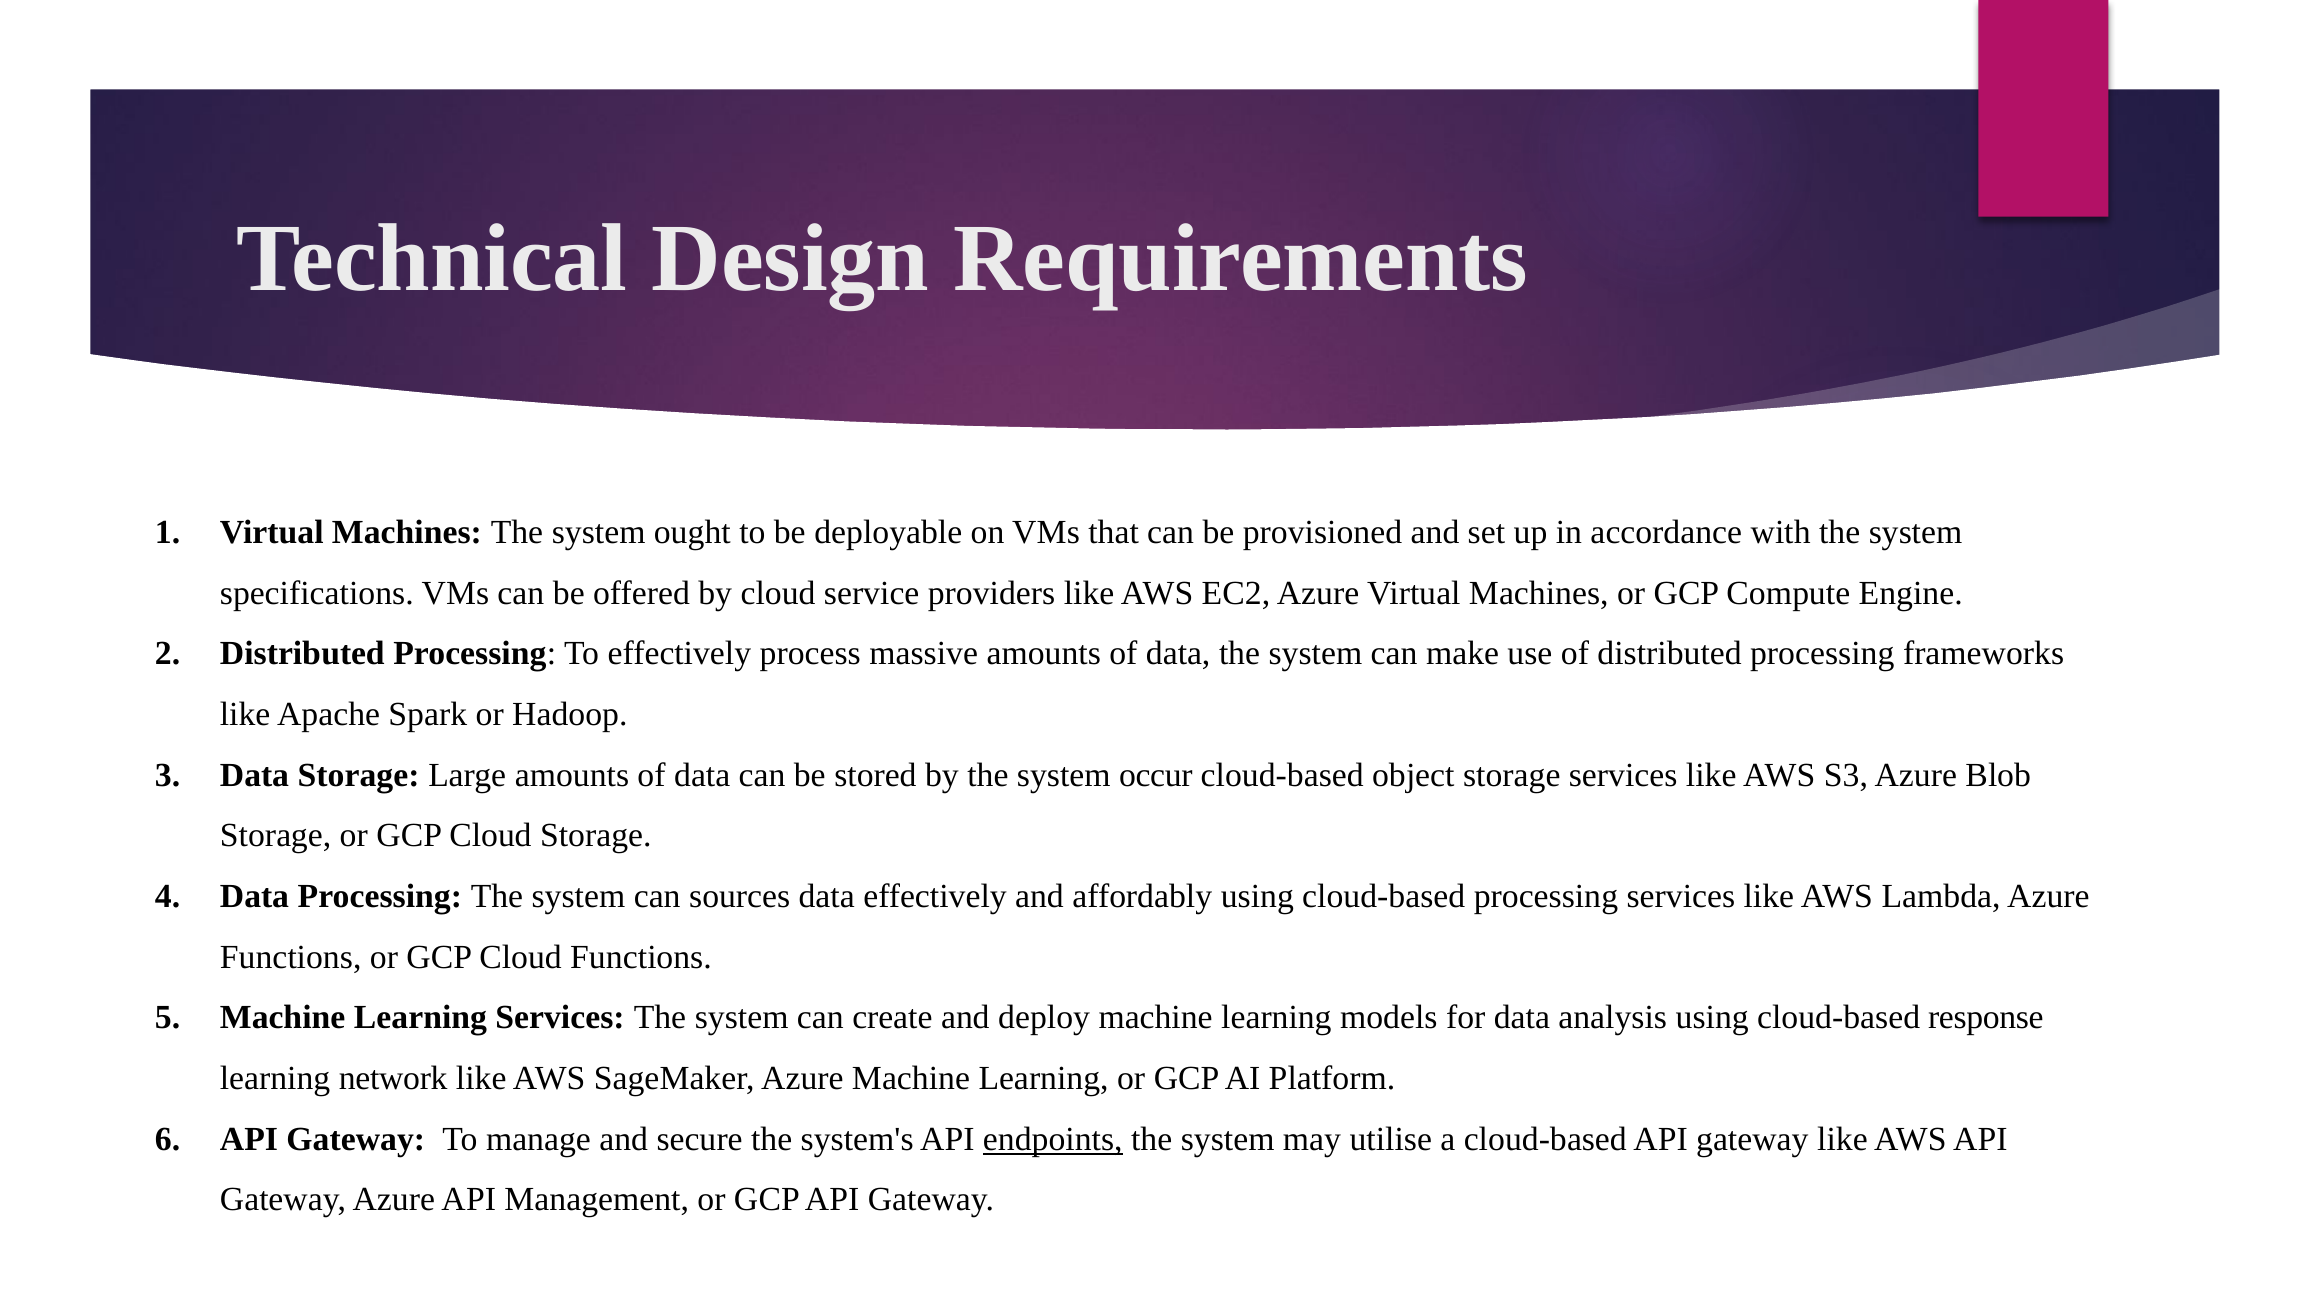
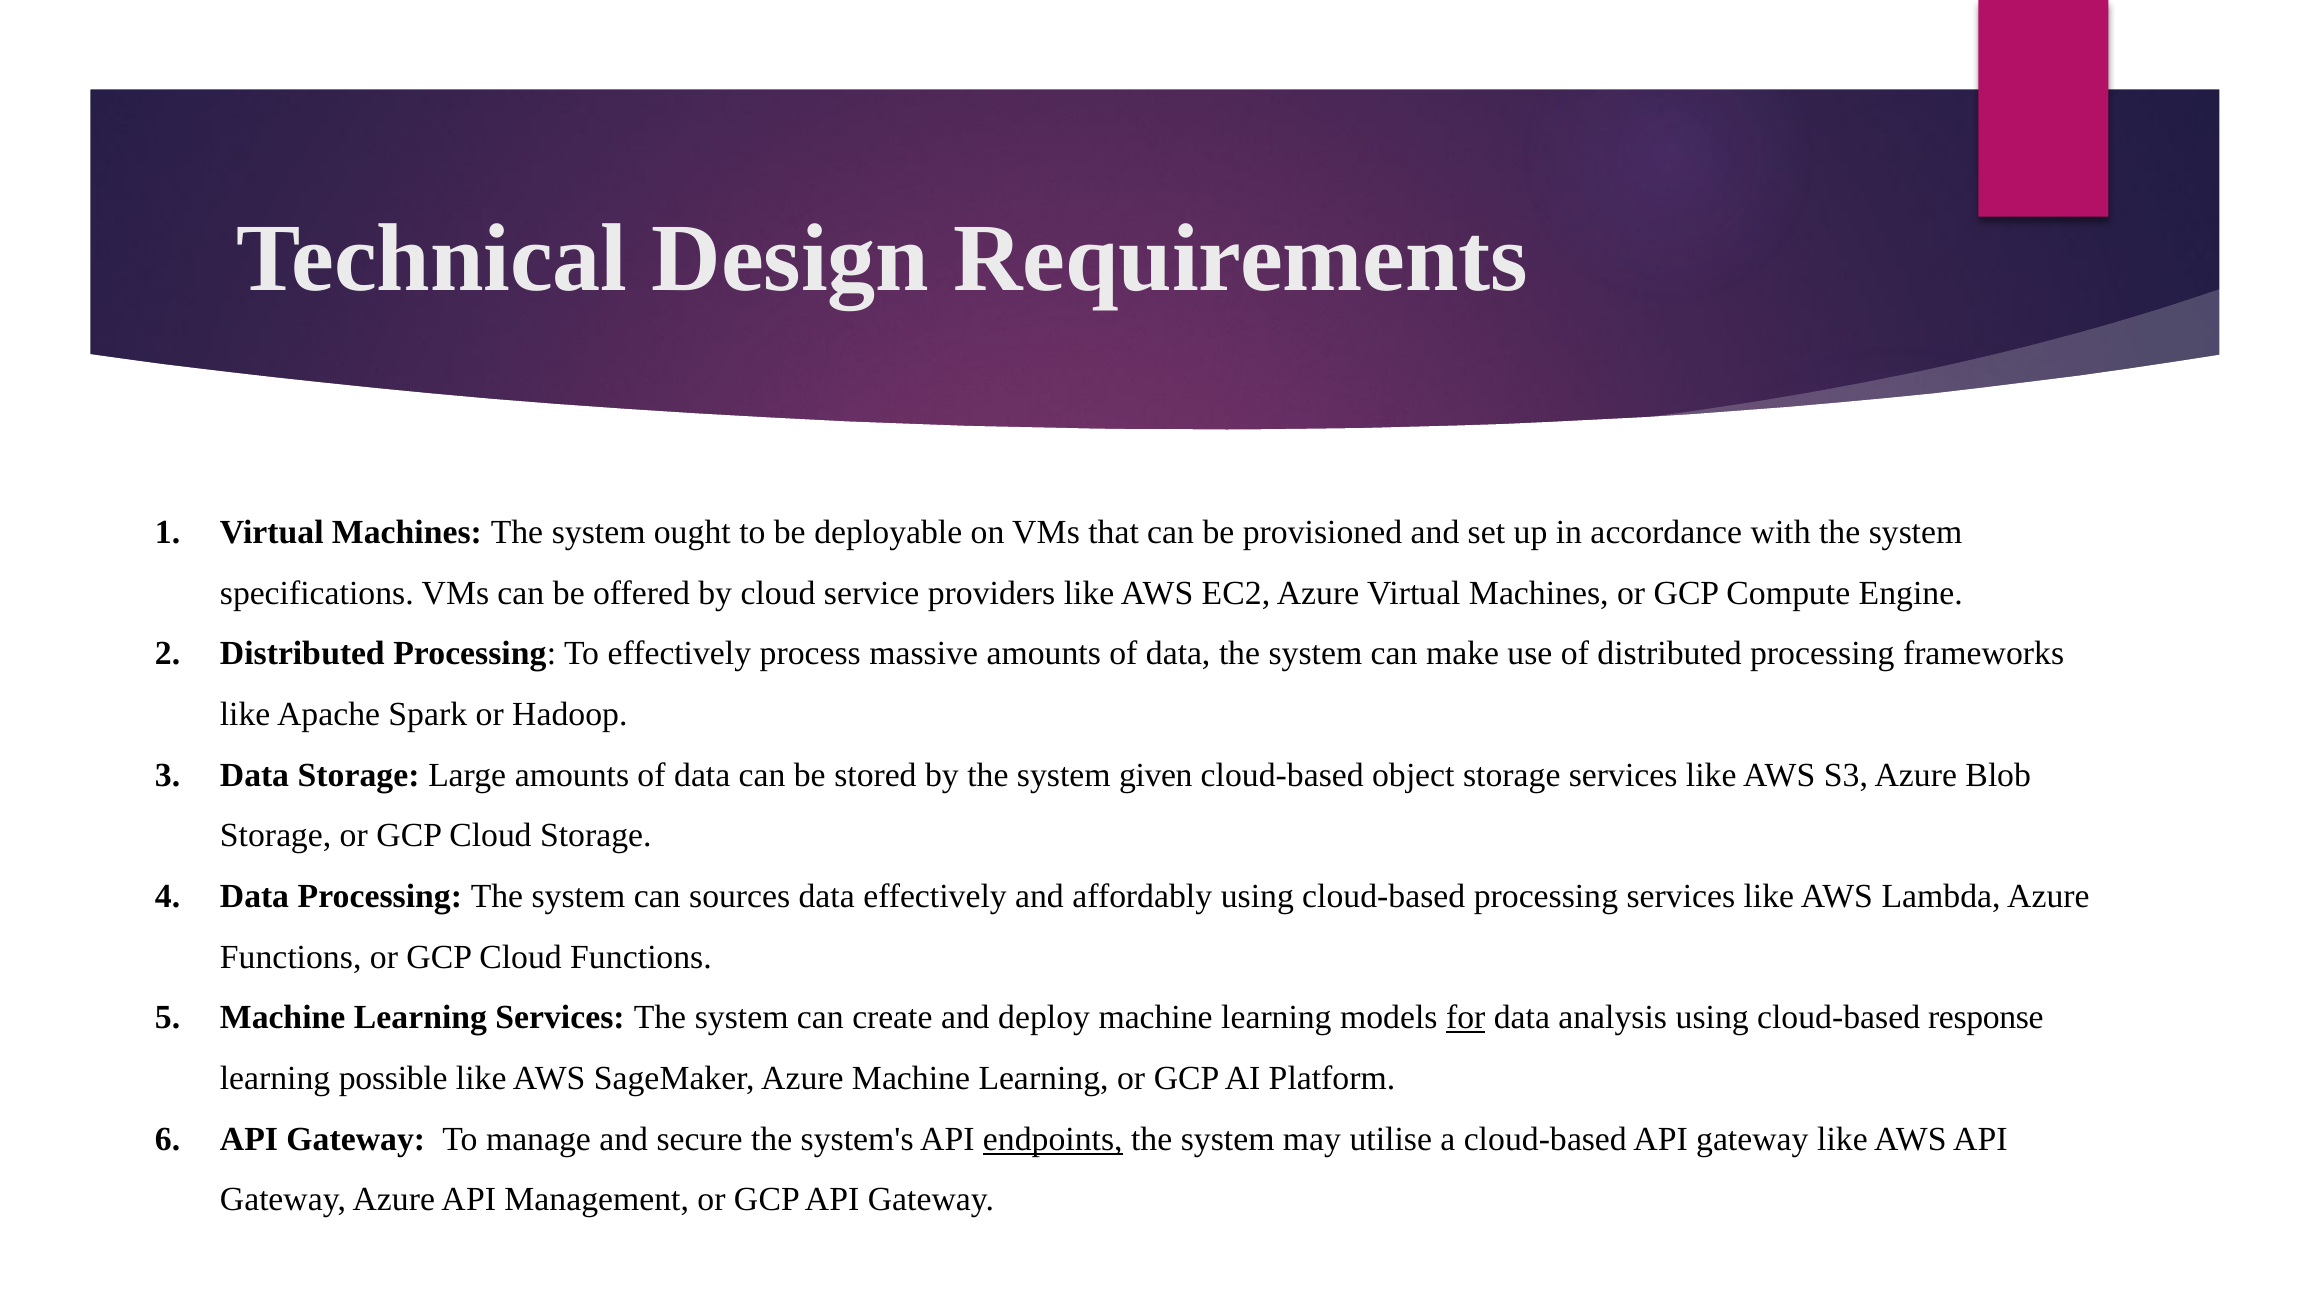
occur: occur -> given
for underline: none -> present
network: network -> possible
